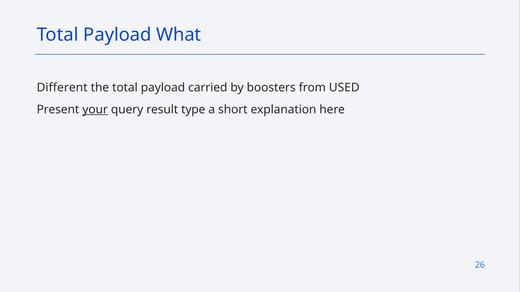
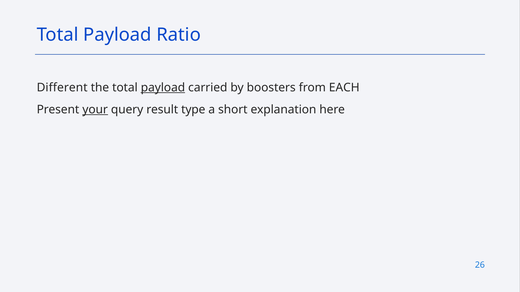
What: What -> Ratio
payload at (163, 88) underline: none -> present
USED: USED -> EACH
